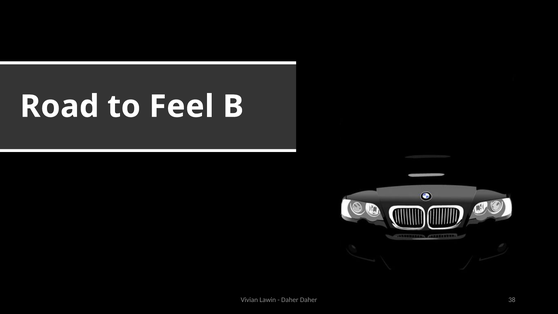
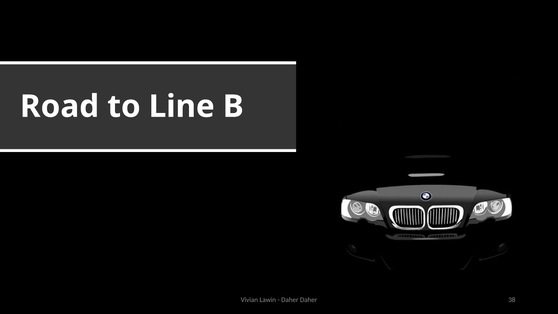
Feel: Feel -> Line
